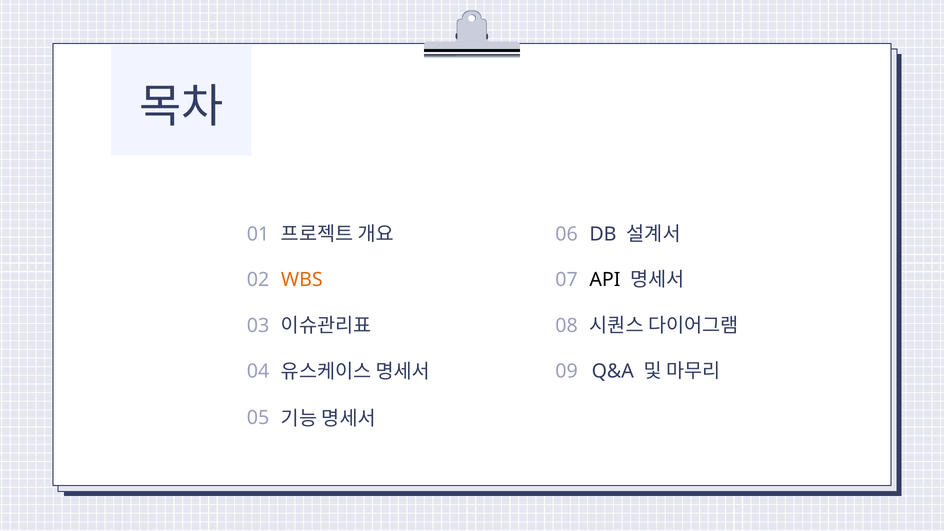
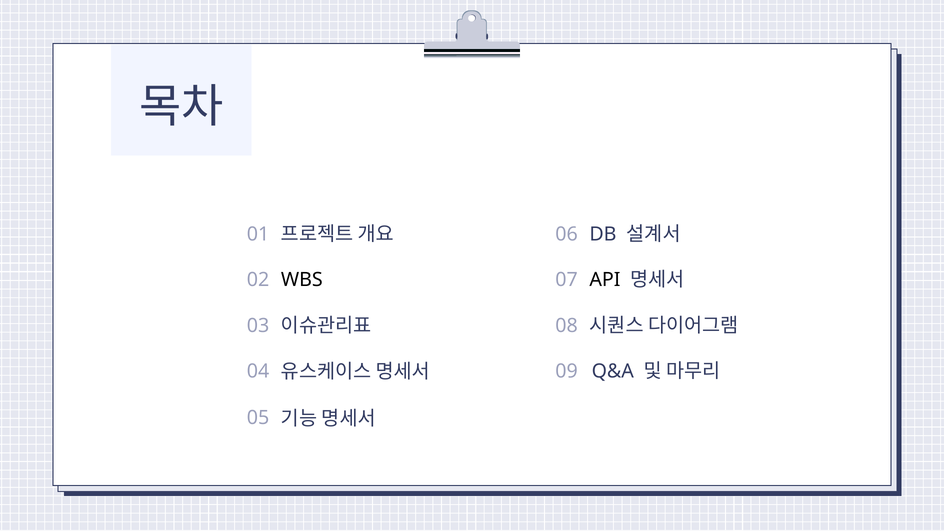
WBS colour: orange -> black
